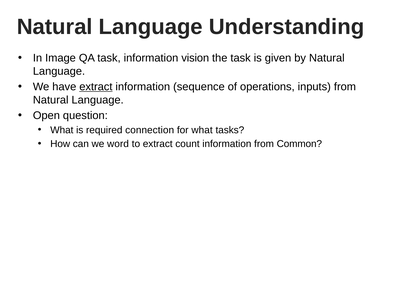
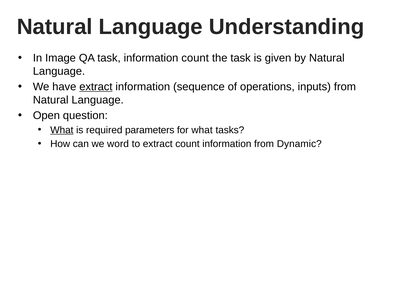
information vision: vision -> count
What at (62, 130) underline: none -> present
connection: connection -> parameters
Common: Common -> Dynamic
